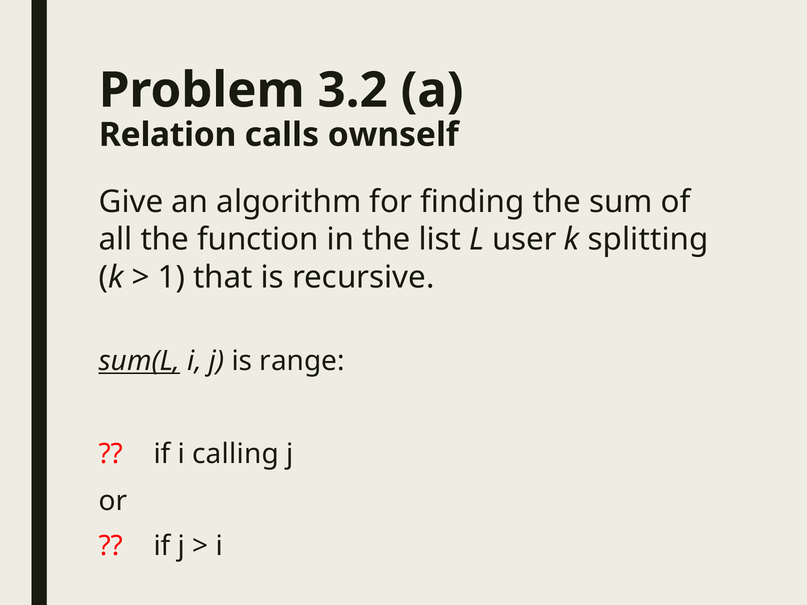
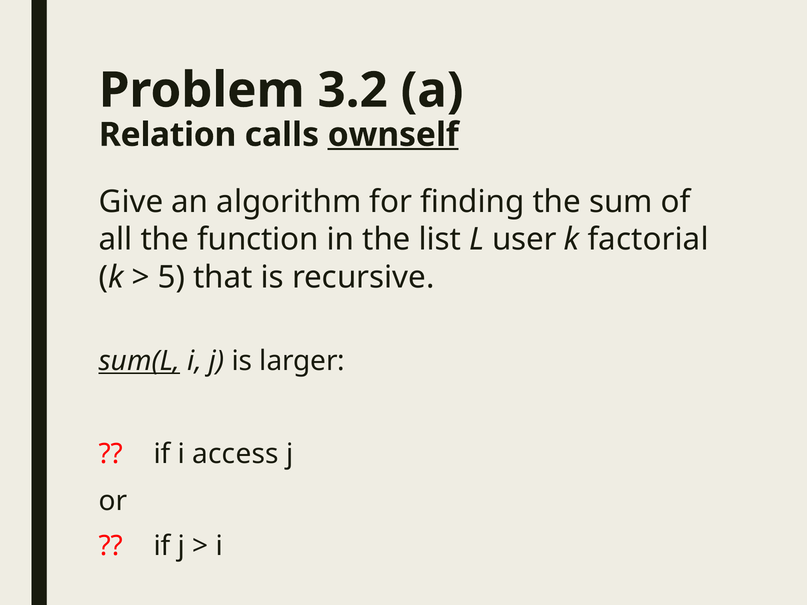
ownself underline: none -> present
splitting: splitting -> factorial
1: 1 -> 5
range: range -> larger
calling: calling -> access
